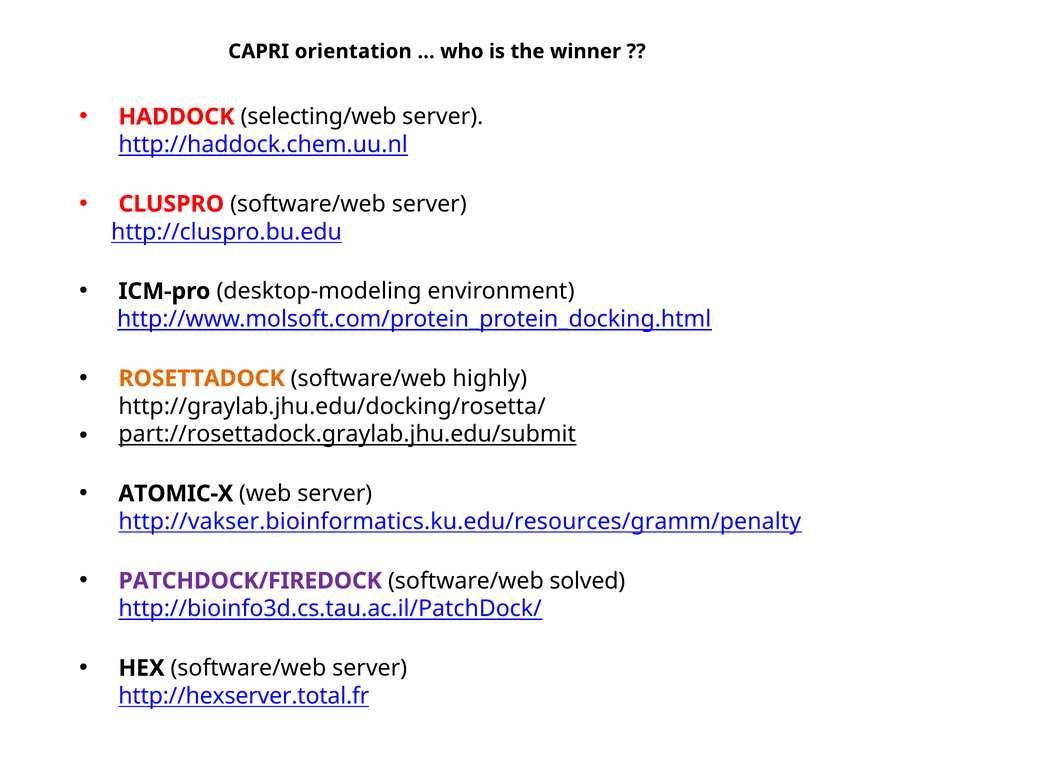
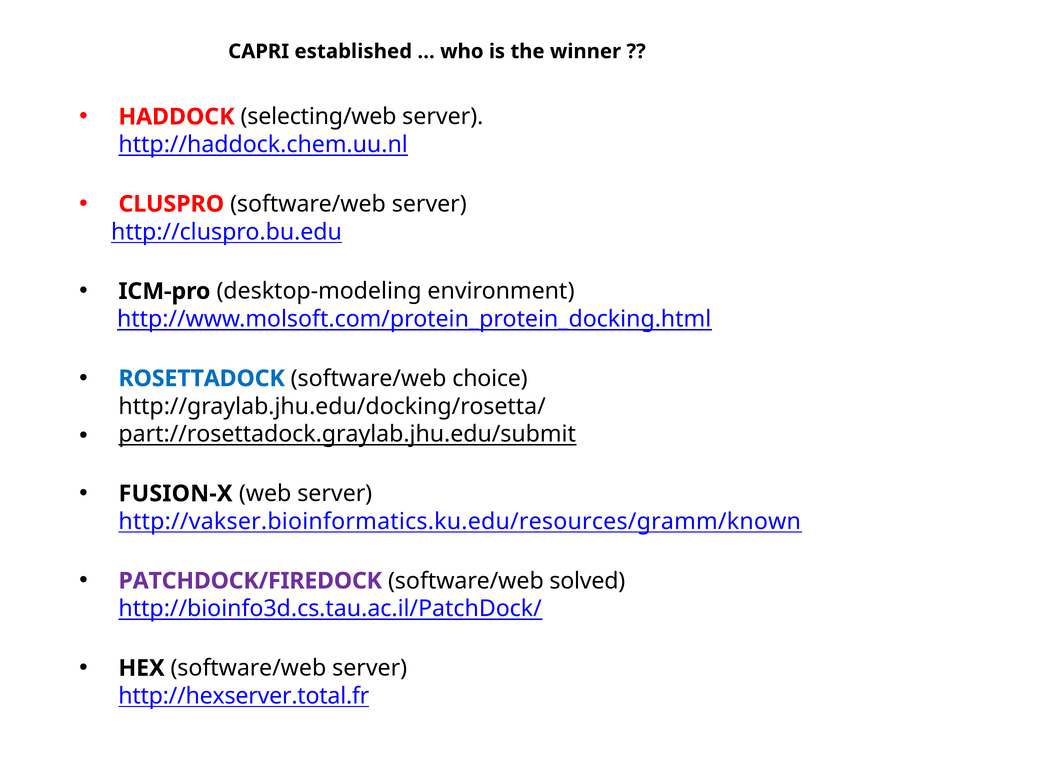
orientation: orientation -> established
ROSETTADOCK colour: orange -> blue
highly: highly -> choice
ATOMIC-X: ATOMIC-X -> FUSION-X
http://vakser.bioinformatics.ku.edu/resources/gramm/penalty: http://vakser.bioinformatics.ku.edu/resources/gramm/penalty -> http://vakser.bioinformatics.ku.edu/resources/gramm/known
